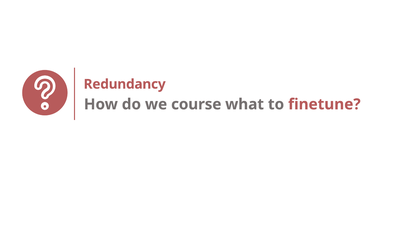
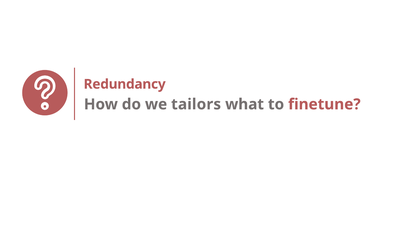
course: course -> tailors
